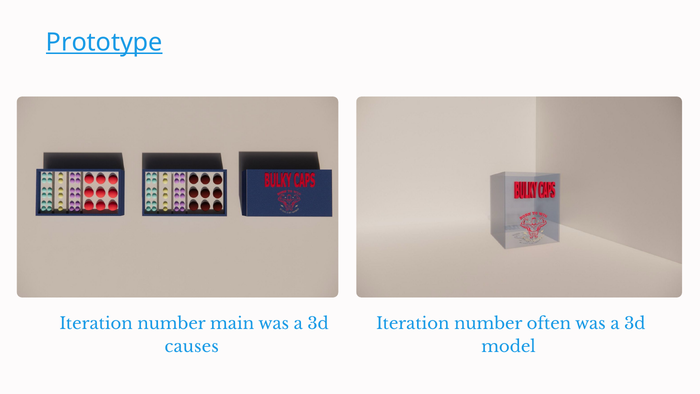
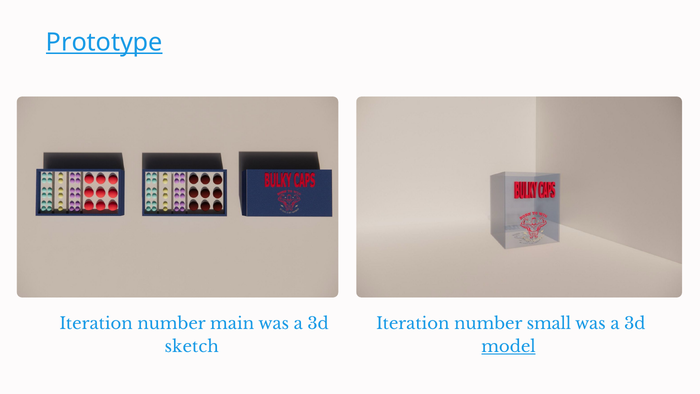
often: often -> small
causes: causes -> sketch
model underline: none -> present
